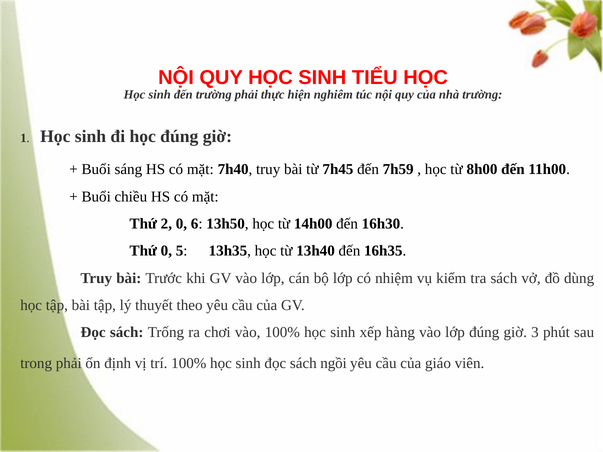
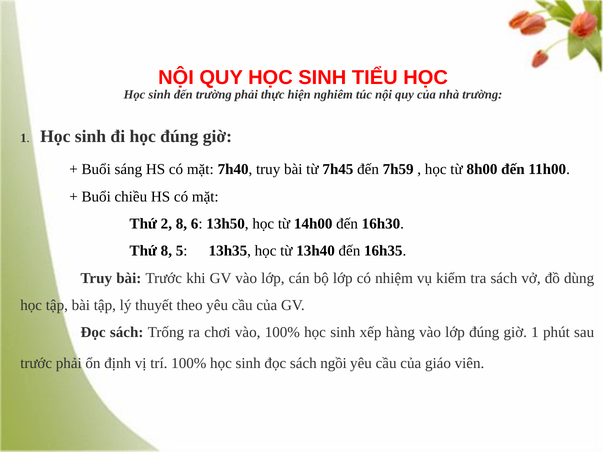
2 0: 0 -> 8
Thứ 0: 0 -> 8
giờ 3: 3 -> 1
trong at (36, 364): trong -> trước
